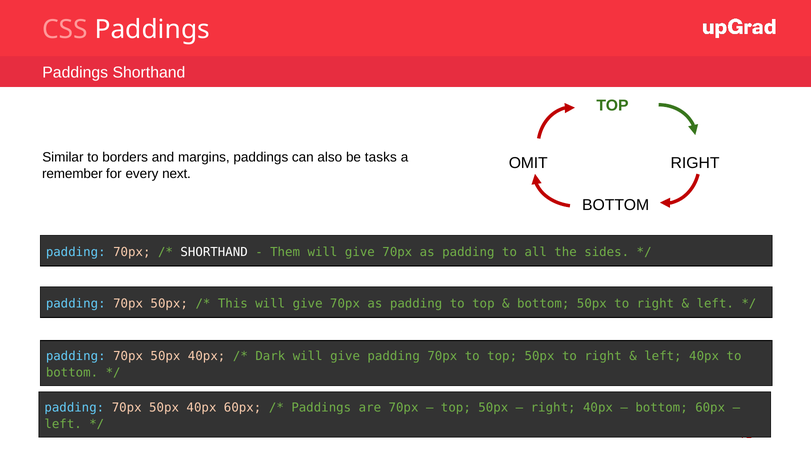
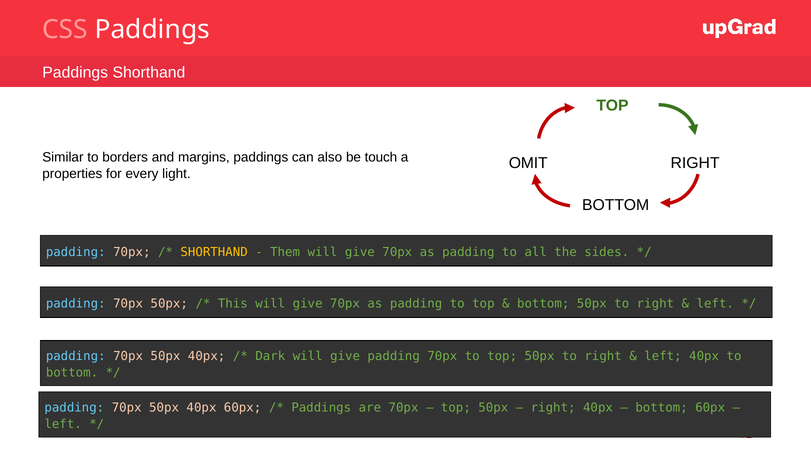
tasks: tasks -> touch
remember: remember -> properties
next: next -> light
SHORTHAND at (214, 252) colour: white -> yellow
